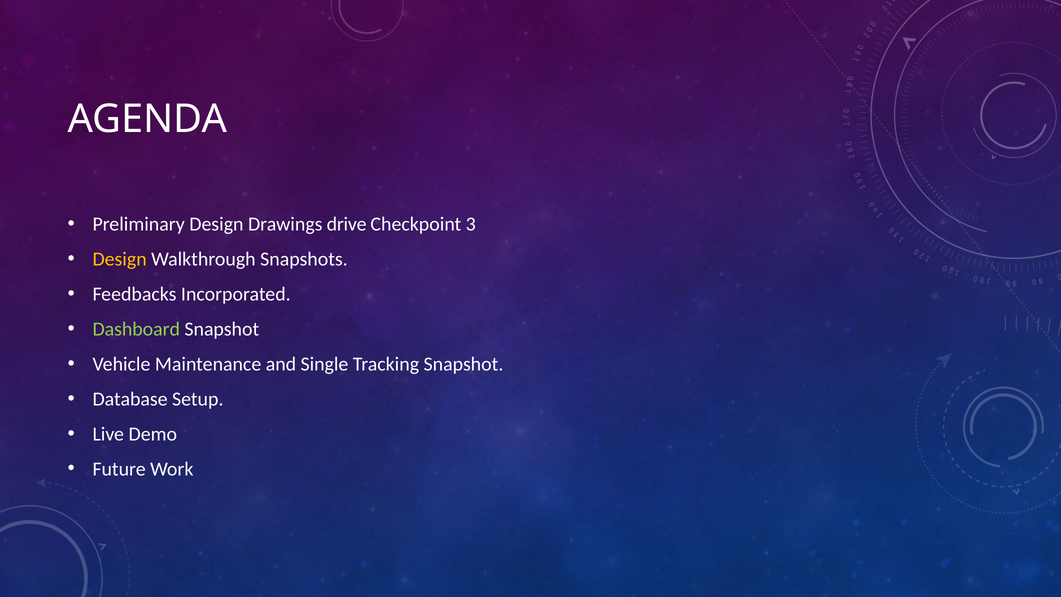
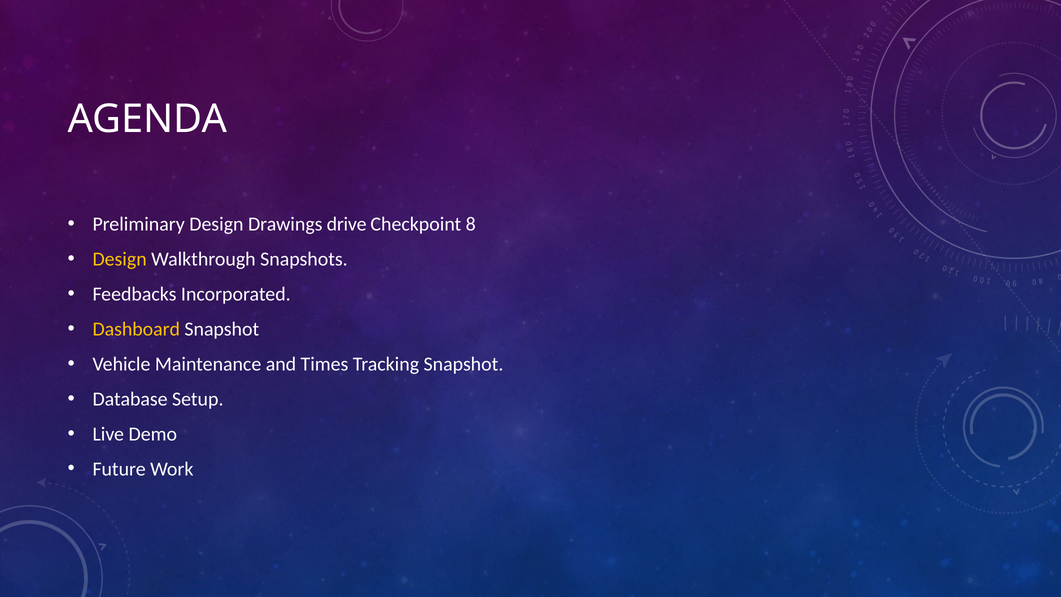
3: 3 -> 8
Dashboard colour: light green -> yellow
Single: Single -> Times
